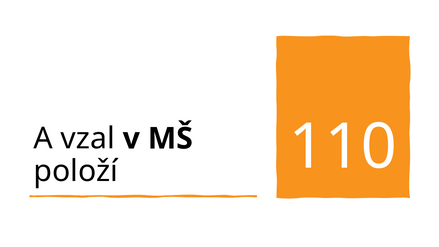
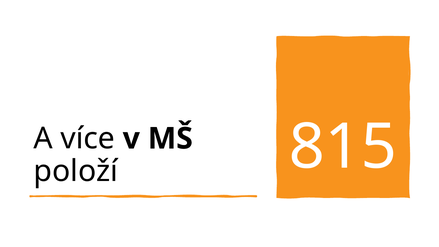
vzal: vzal -> více
110: 110 -> 815
